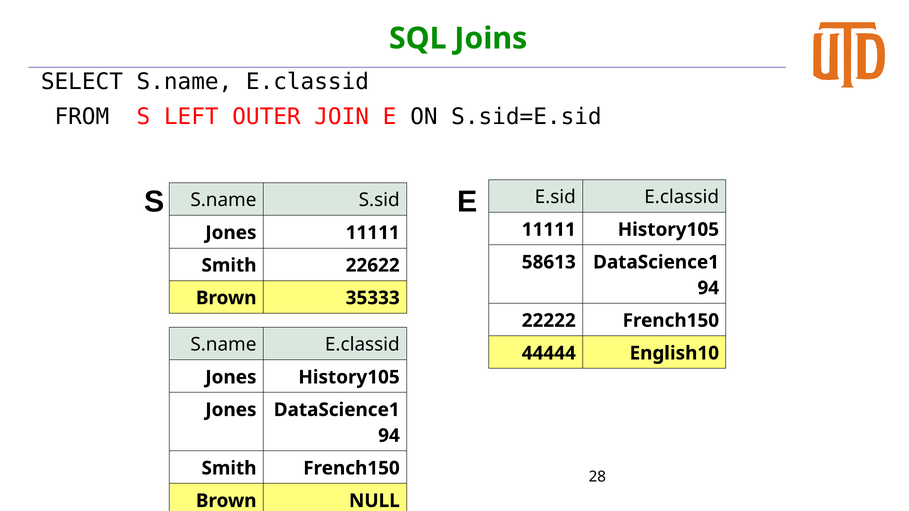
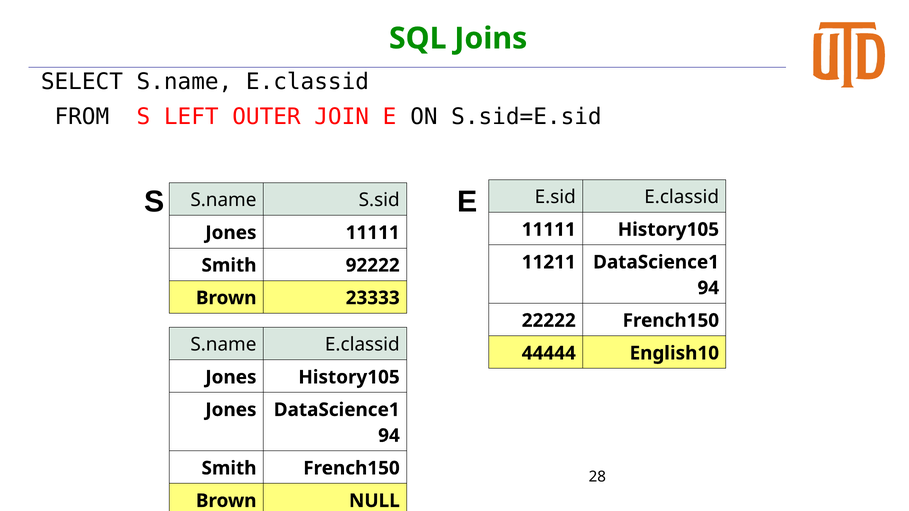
58613: 58613 -> 11211
22622: 22622 -> 92222
35333: 35333 -> 23333
